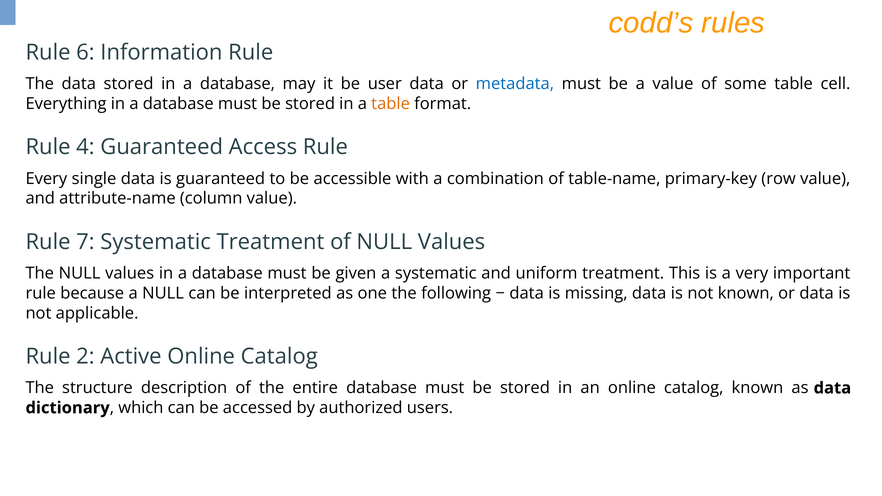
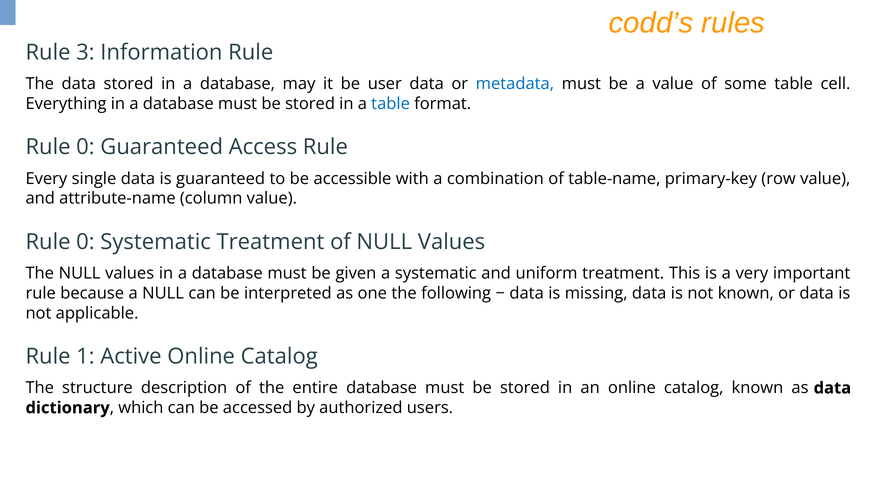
6: 6 -> 3
table at (391, 104) colour: orange -> blue
4 at (85, 147): 4 -> 0
7 at (85, 242): 7 -> 0
2: 2 -> 1
